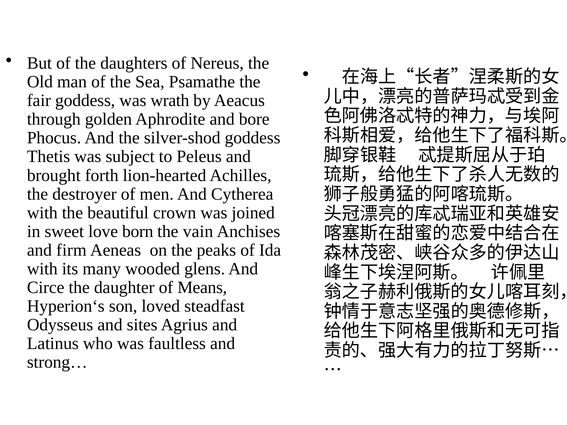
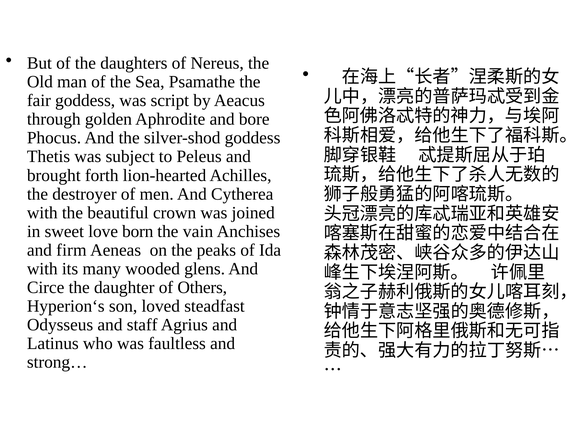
wrath: wrath -> script
Means: Means -> Others
sites: sites -> staff
